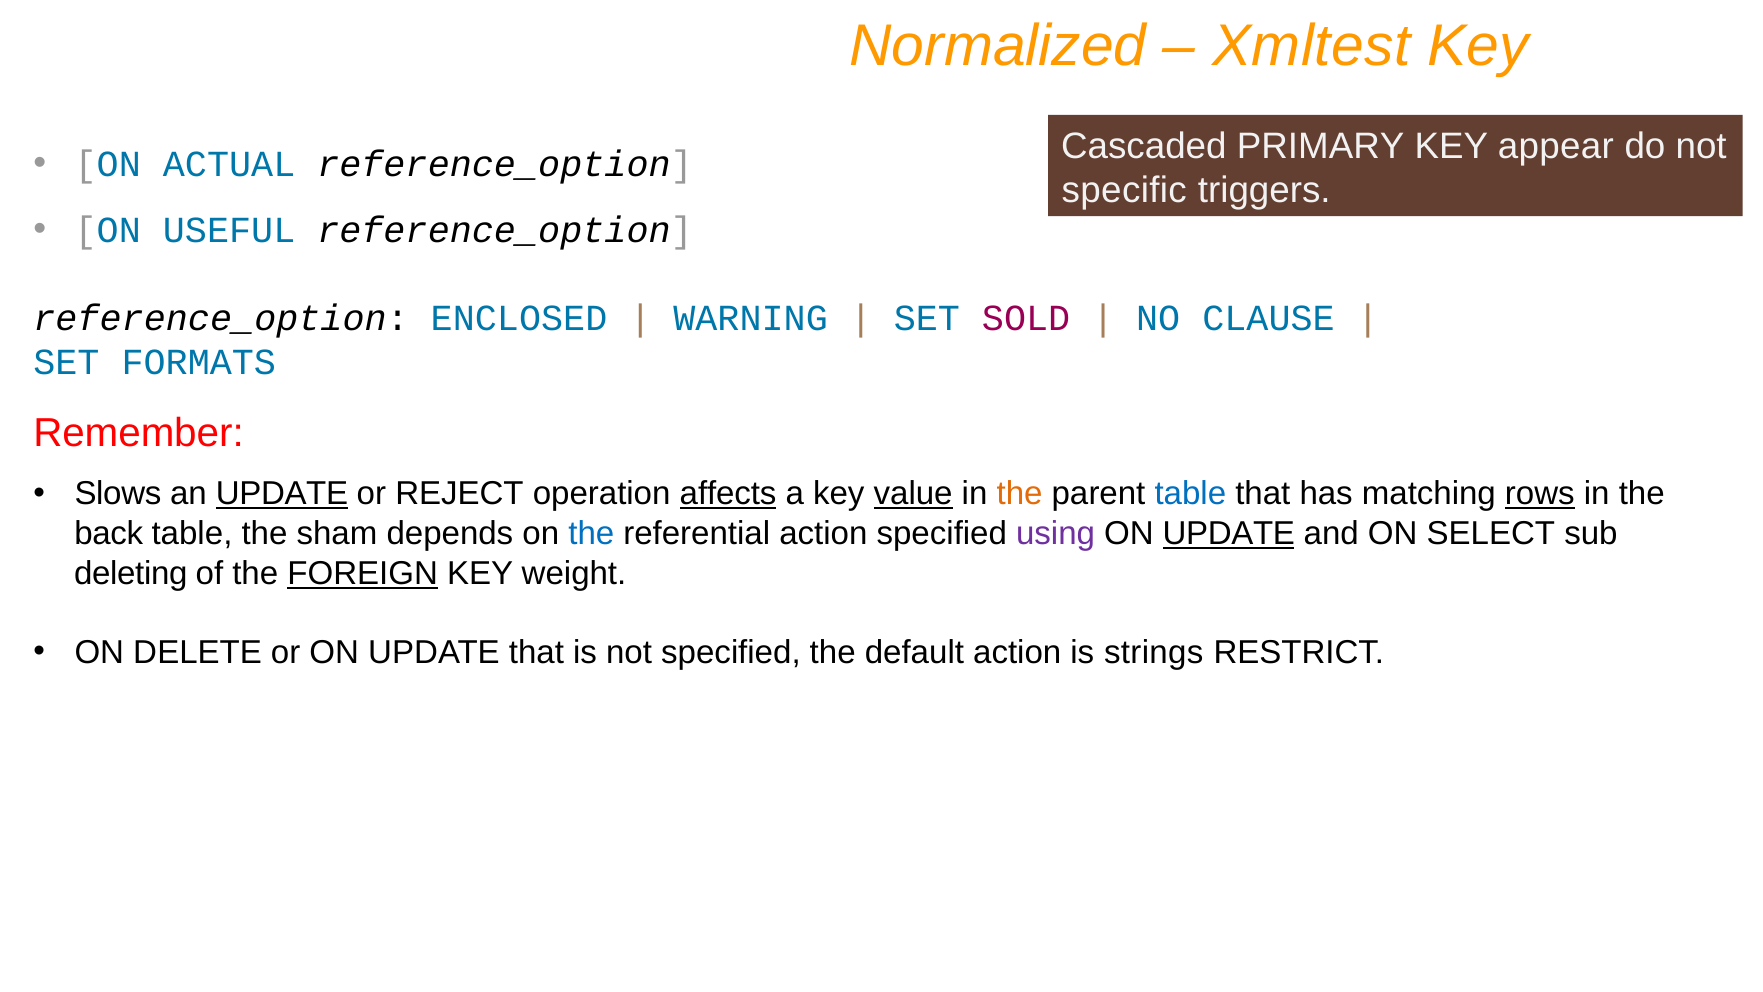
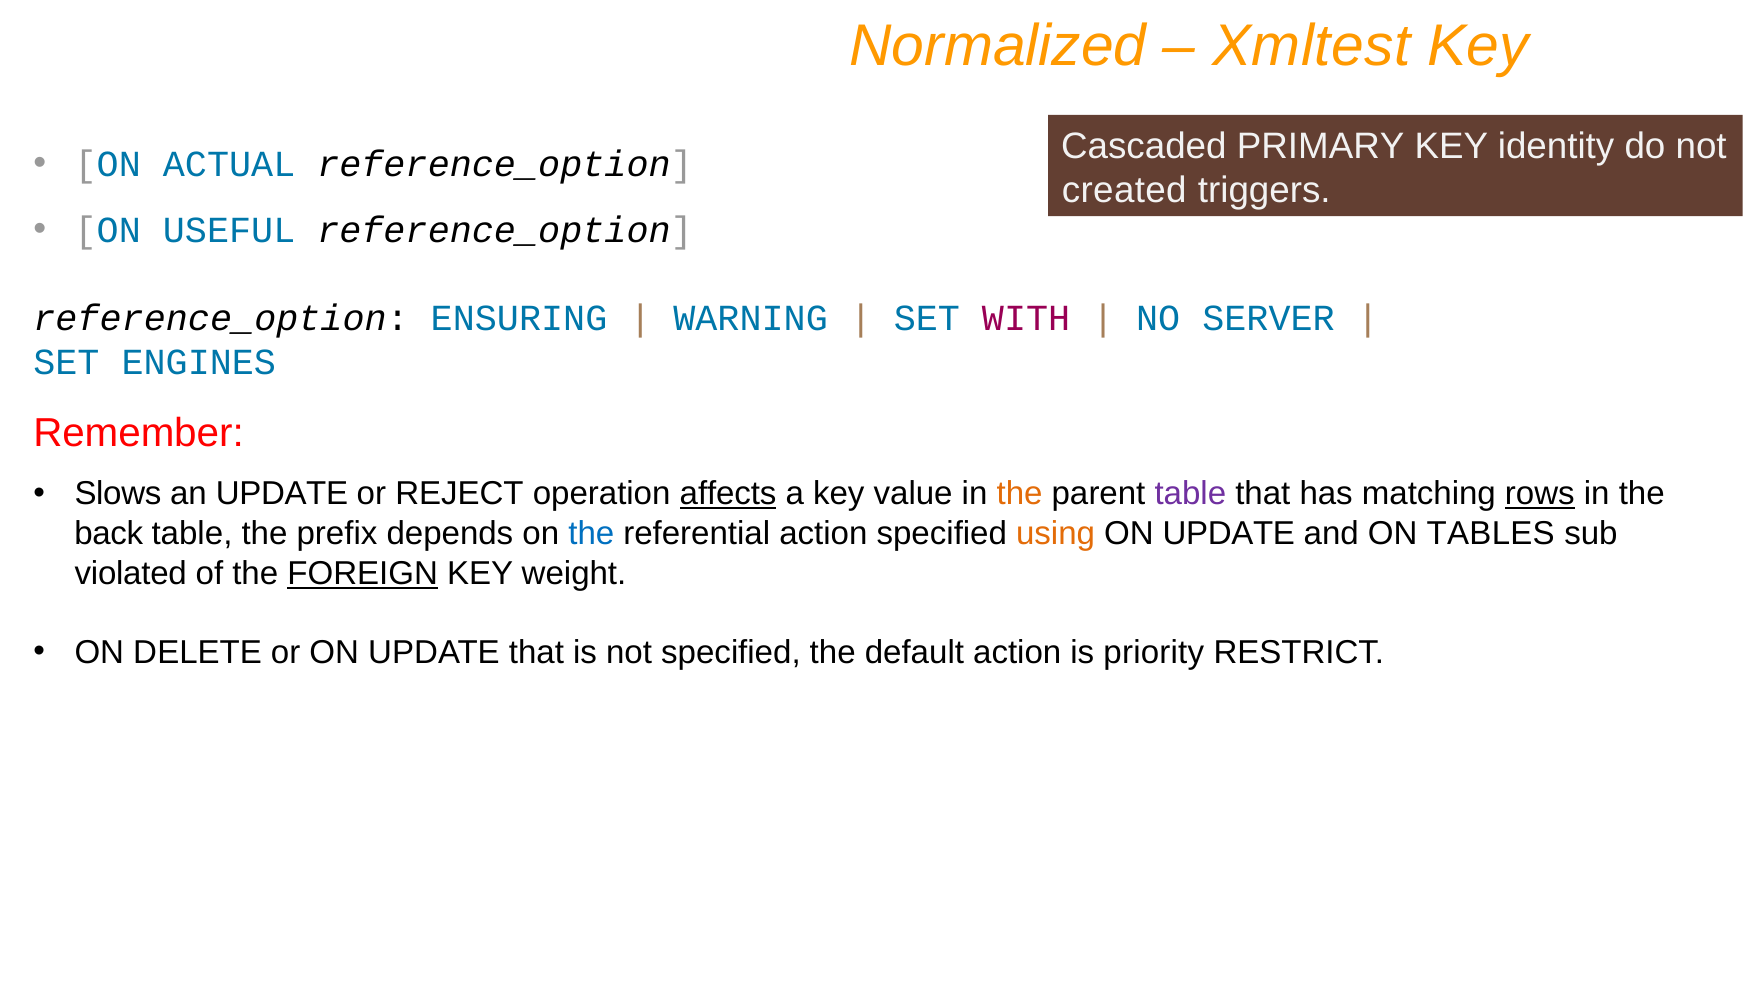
appear: appear -> identity
specific: specific -> created
ENCLOSED: ENCLOSED -> ENSURING
SOLD: SOLD -> WITH
CLAUSE: CLAUSE -> SERVER
FORMATS: FORMATS -> ENGINES
UPDATE at (282, 494) underline: present -> none
value underline: present -> none
table at (1190, 494) colour: blue -> purple
sham: sham -> prefix
using colour: purple -> orange
UPDATE at (1229, 533) underline: present -> none
SELECT: SELECT -> TABLES
deleting: deleting -> violated
strings: strings -> priority
